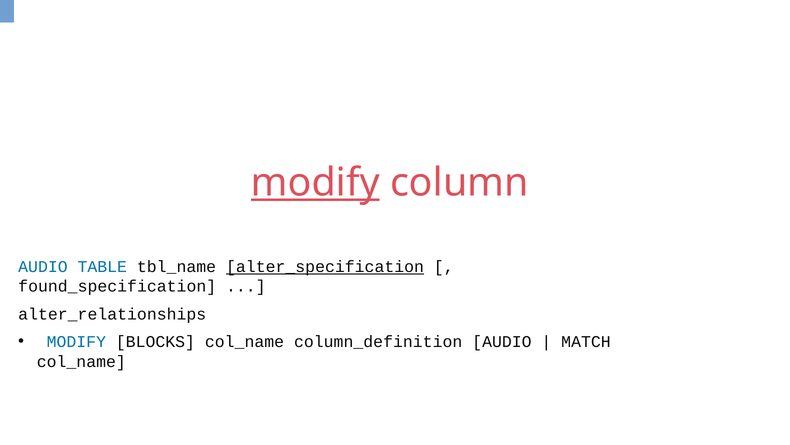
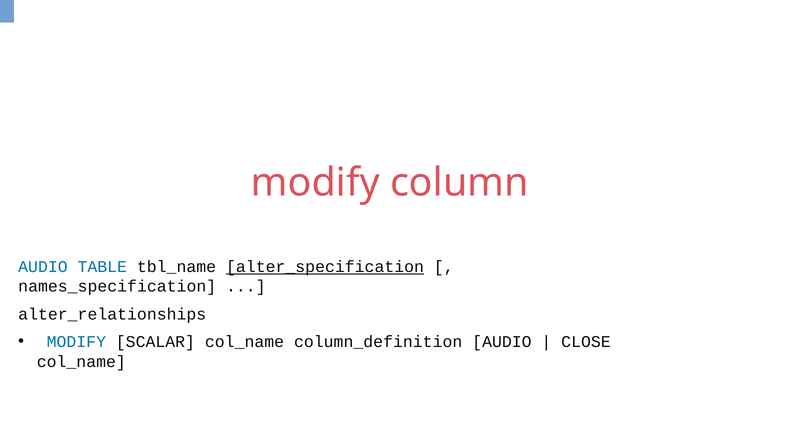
modify at (315, 182) underline: present -> none
found_specification: found_specification -> names_specification
BLOCKS: BLOCKS -> SCALAR
MATCH: MATCH -> CLOSE
